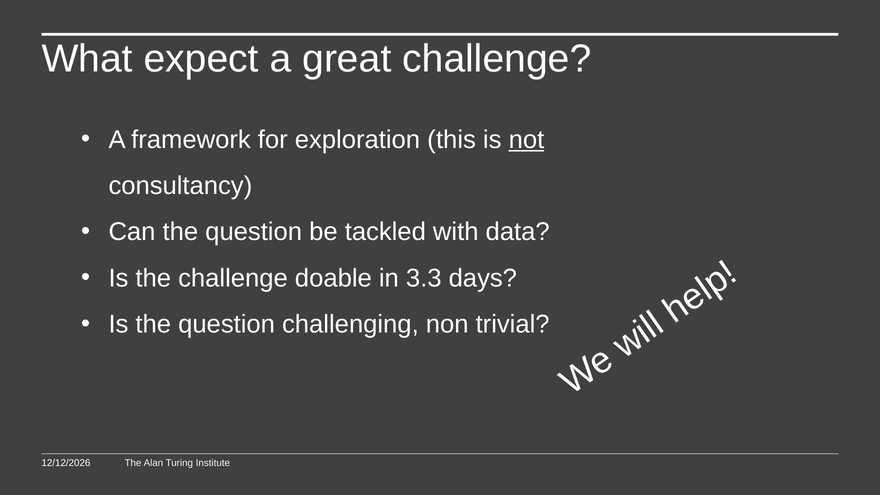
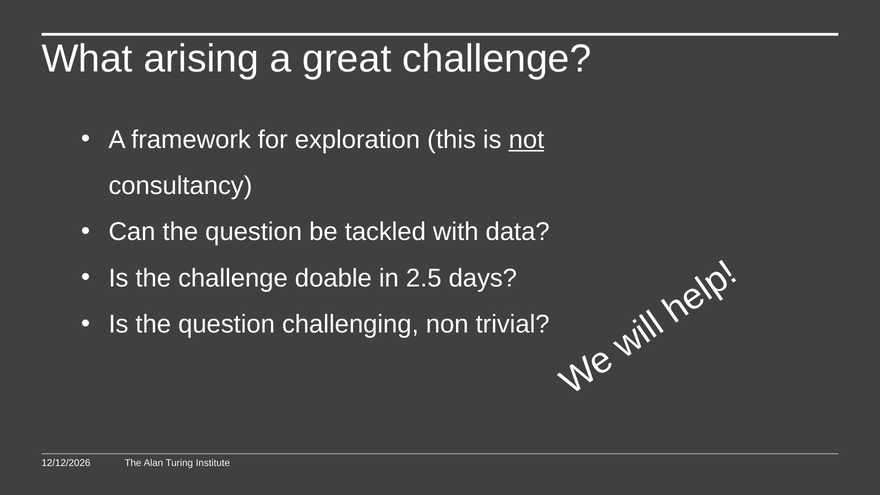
expect: expect -> arising
3.3: 3.3 -> 2.5
